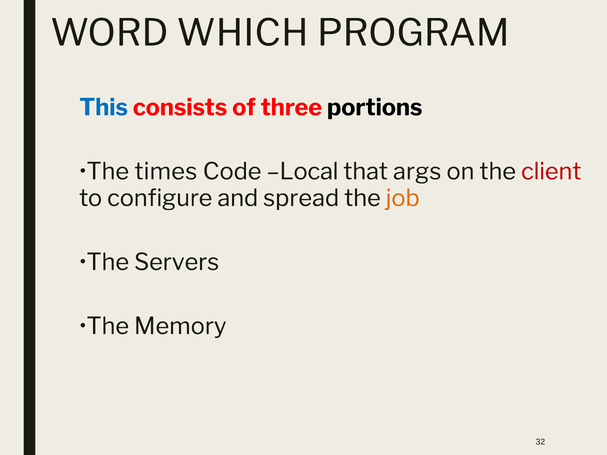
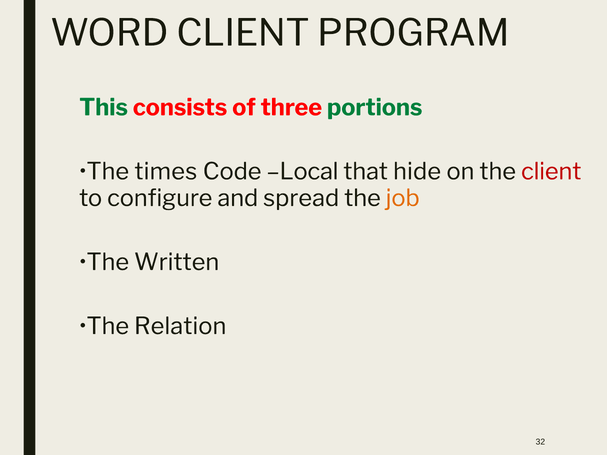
WORD WHICH: WHICH -> CLIENT
This colour: blue -> green
portions colour: black -> green
args: args -> hide
Servers: Servers -> Written
Memory: Memory -> Relation
